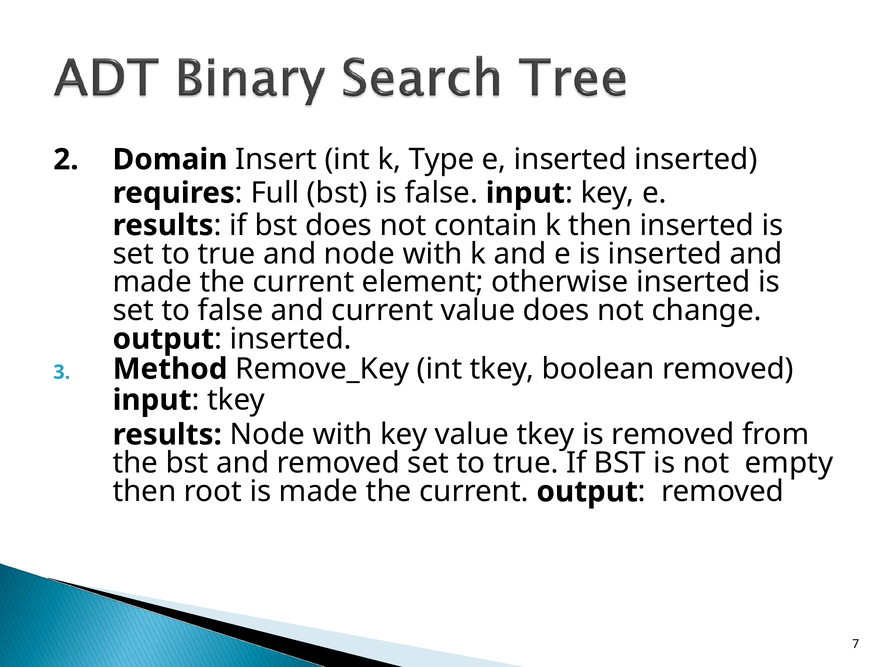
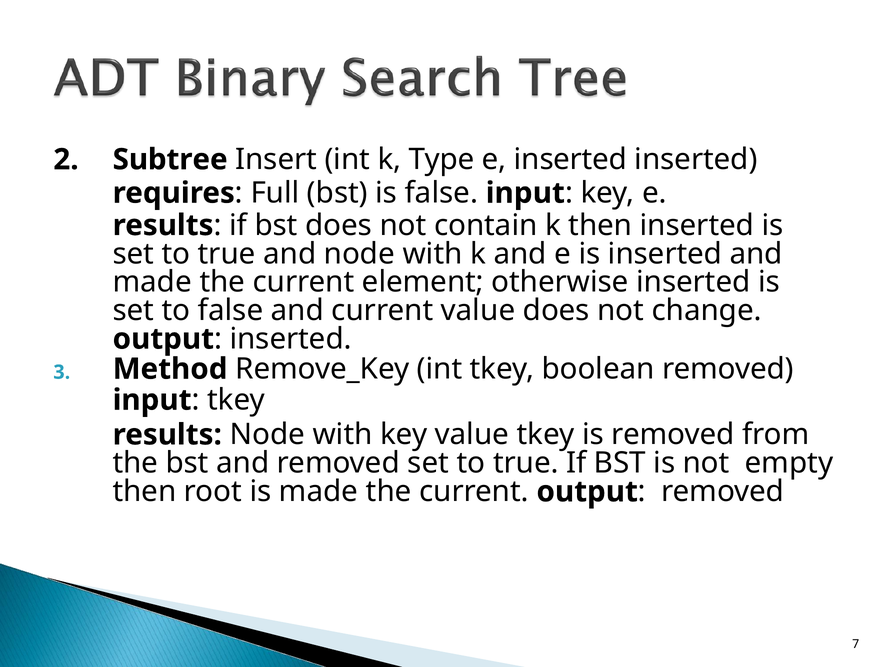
Domain: Domain -> Subtree
